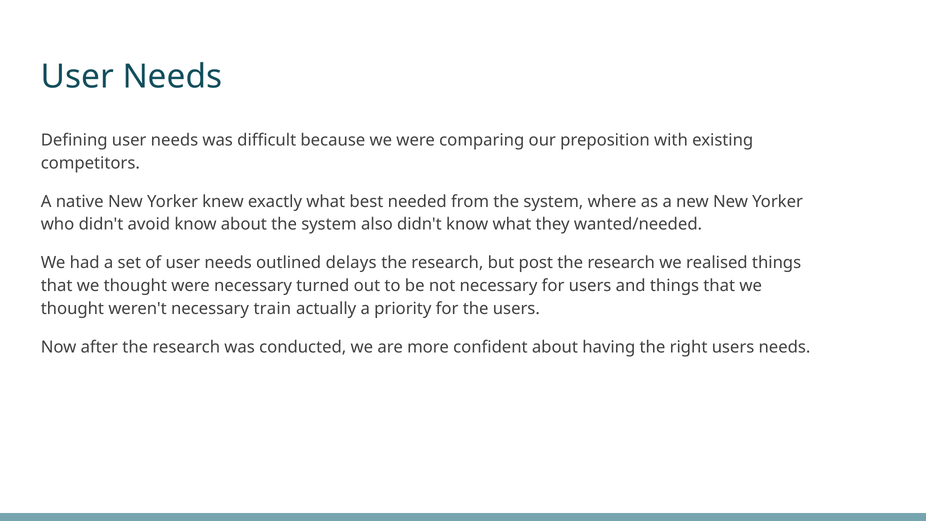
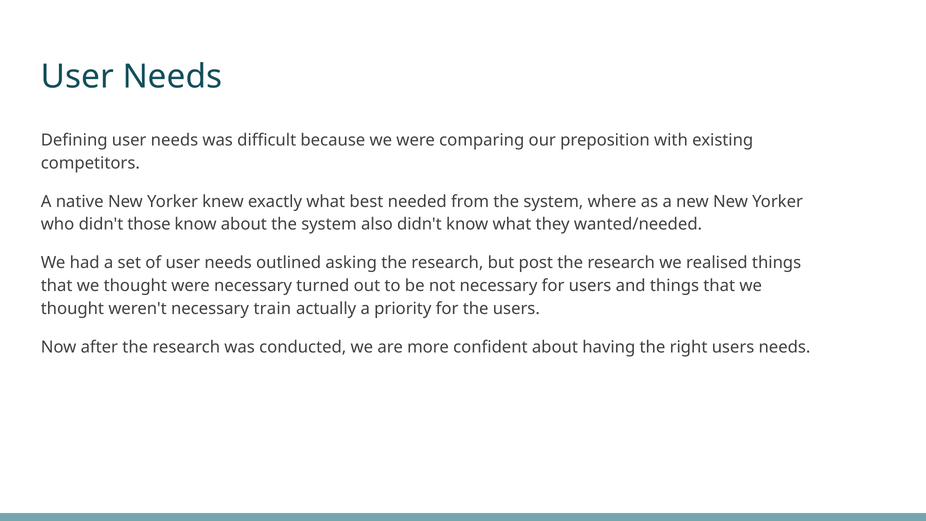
avoid: avoid -> those
delays: delays -> asking
